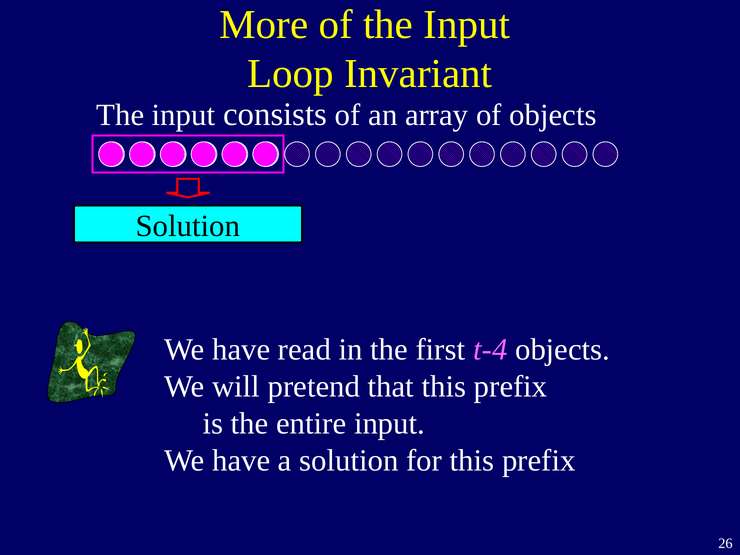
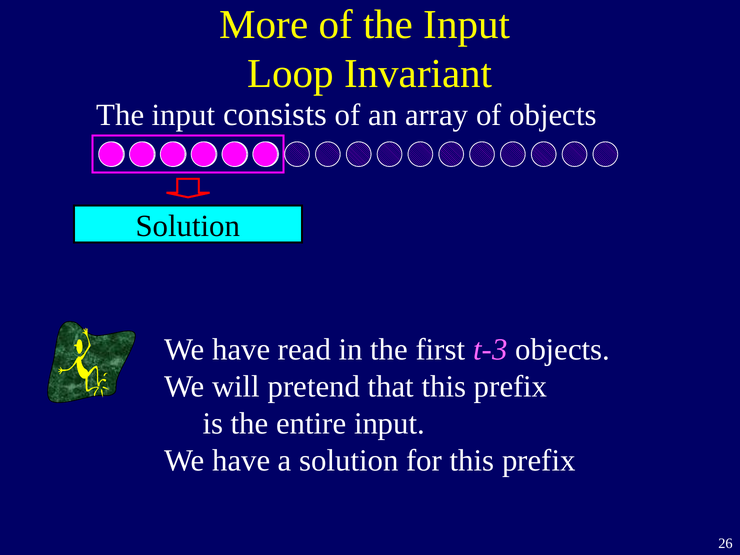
t-4: t-4 -> t-3
